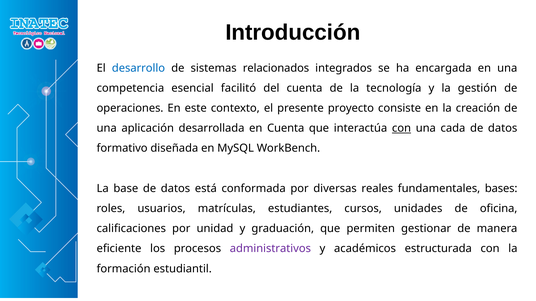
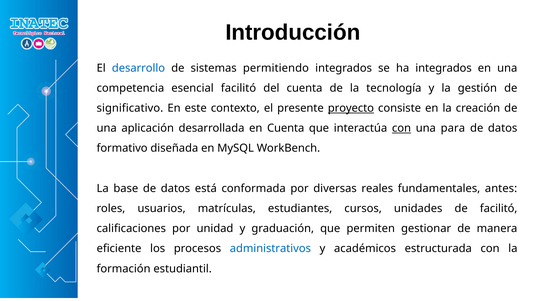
relacionados: relacionados -> permitiendo
ha encargada: encargada -> integrados
operaciones: operaciones -> significativo
proyecto underline: none -> present
cada: cada -> para
bases: bases -> antes
de oficina: oficina -> facilitó
administrativos colour: purple -> blue
